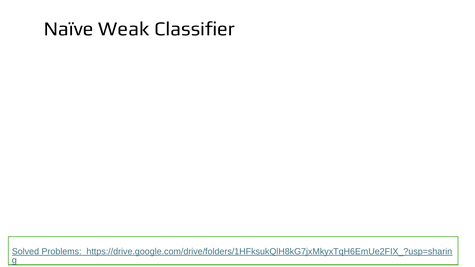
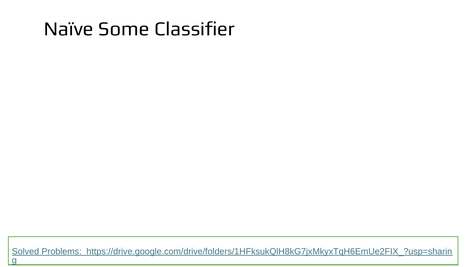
Weak: Weak -> Some
